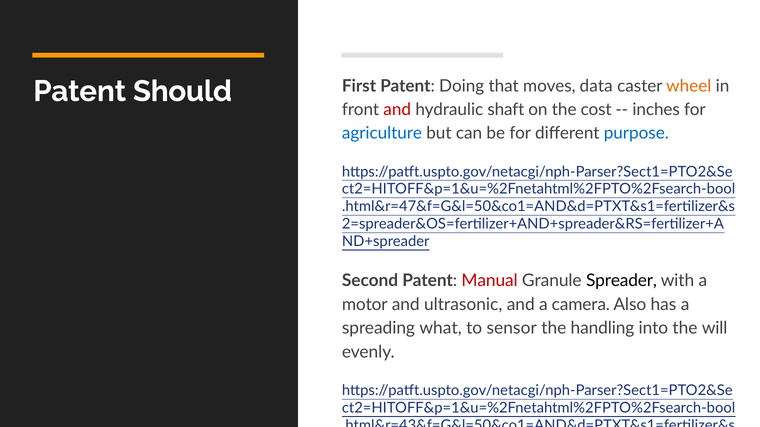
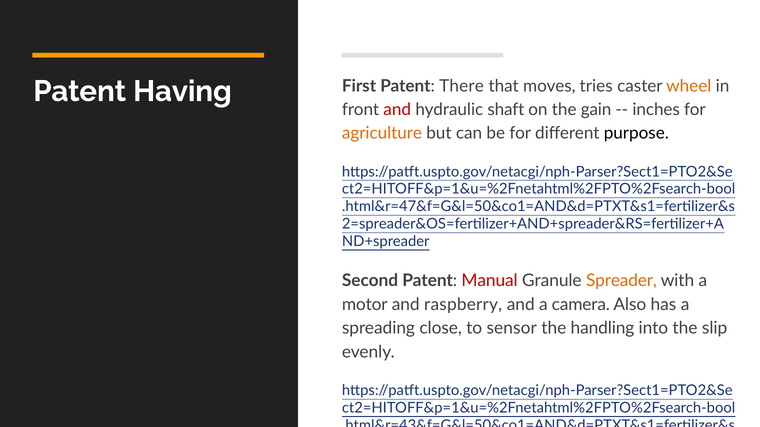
Should: Should -> Having
Doing: Doing -> There
data: data -> tries
cost: cost -> gain
agriculture colour: blue -> orange
purpose colour: blue -> black
Spreader colour: black -> orange
ultrasonic: ultrasonic -> raspberry
what: what -> close
will: will -> slip
